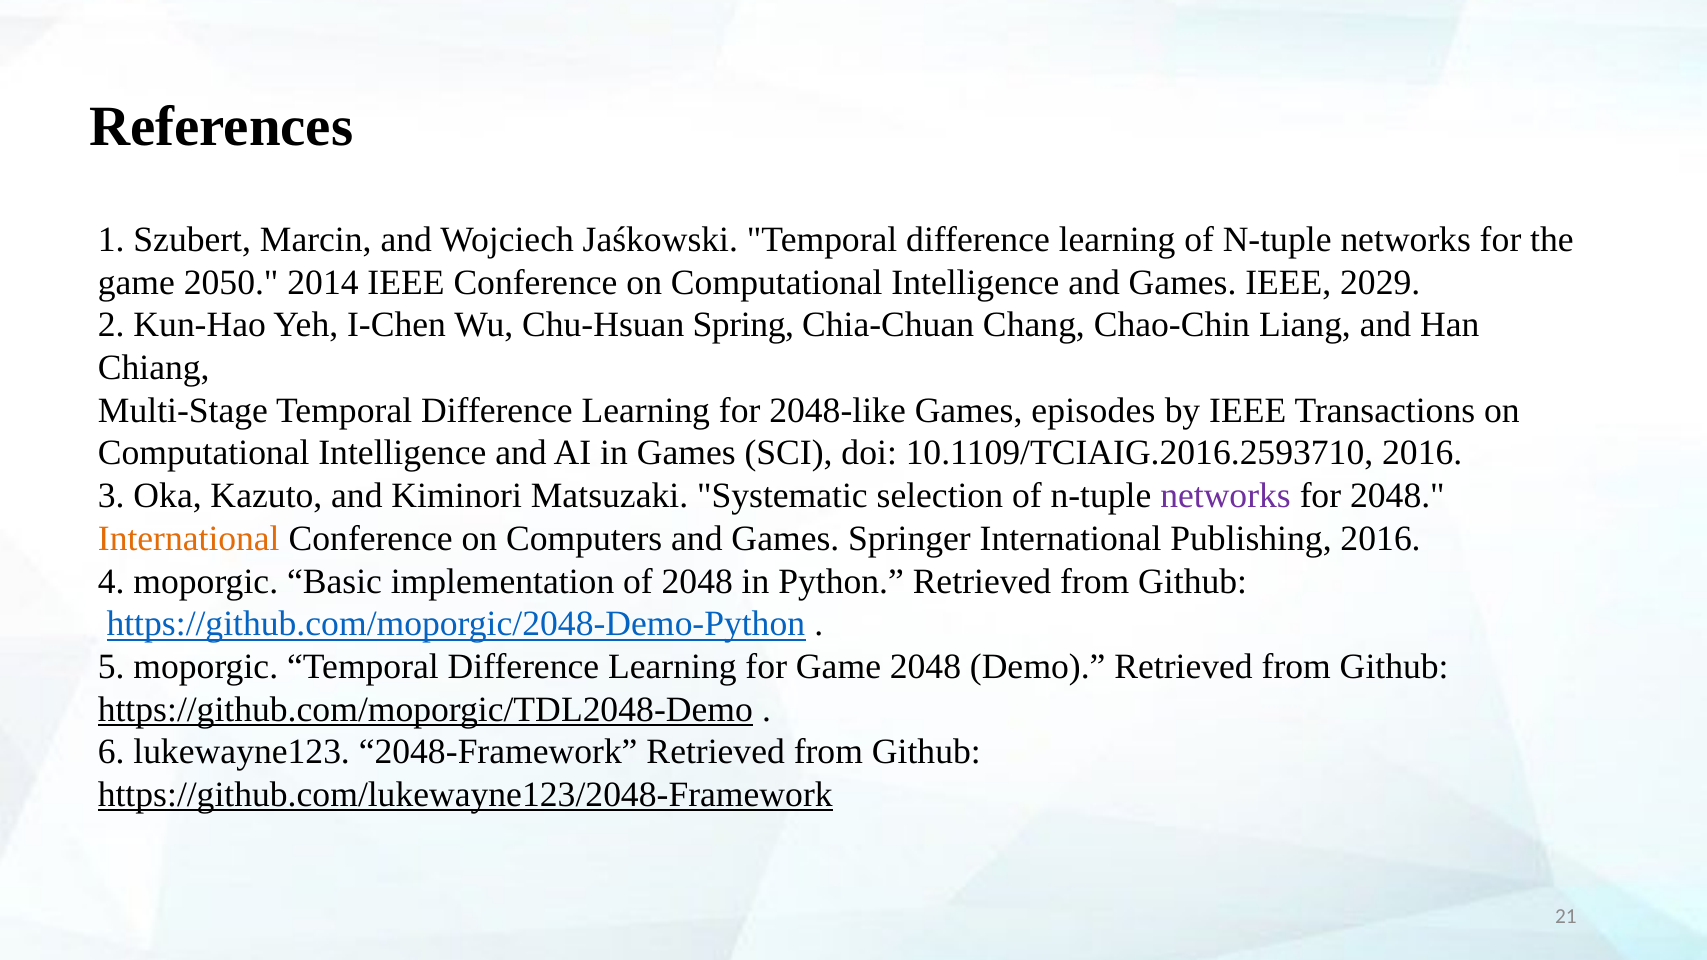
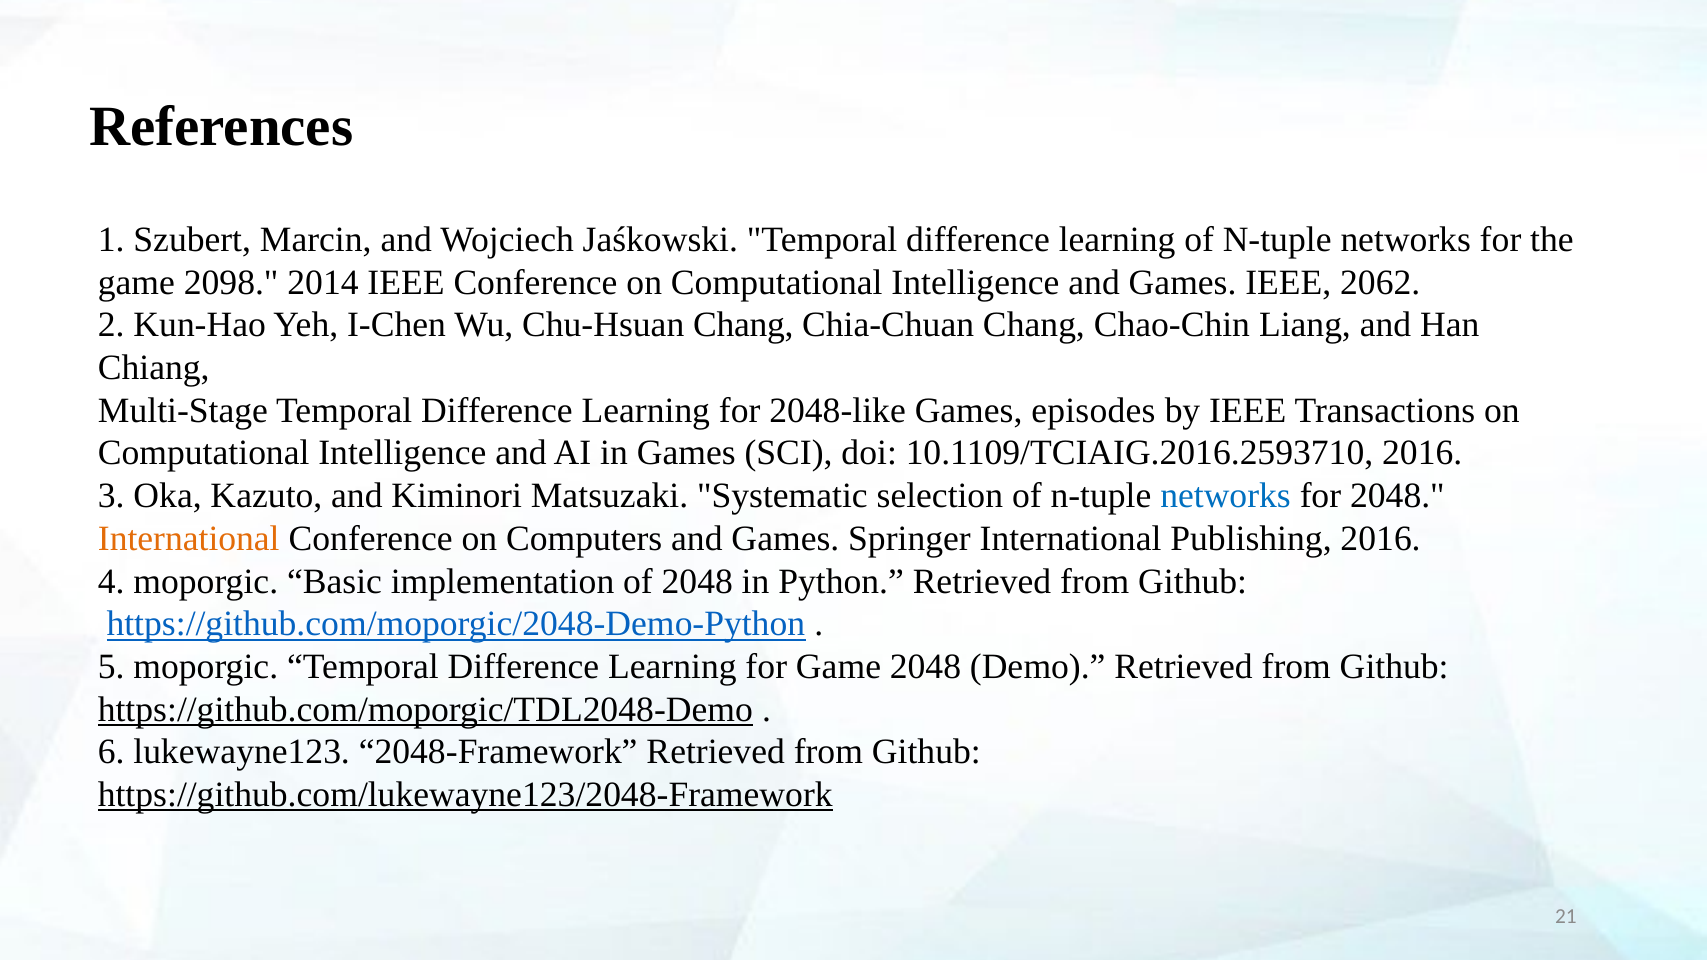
2050: 2050 -> 2098
2029: 2029 -> 2062
Chu-Hsuan Spring: Spring -> Chang
networks at (1226, 496) colour: purple -> blue
